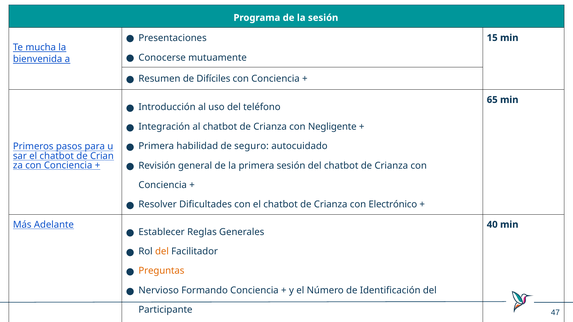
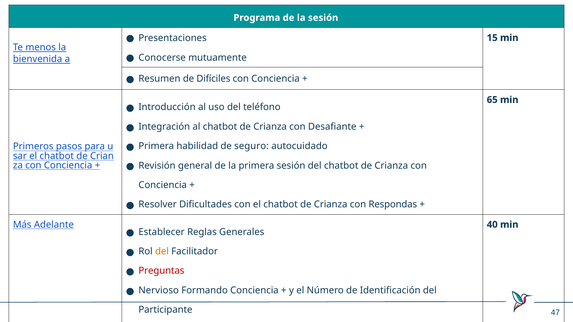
mucha: mucha -> menos
Negligente: Negligente -> Desafiante
Electrónico: Electrónico -> Respondas
Preguntas colour: orange -> red
